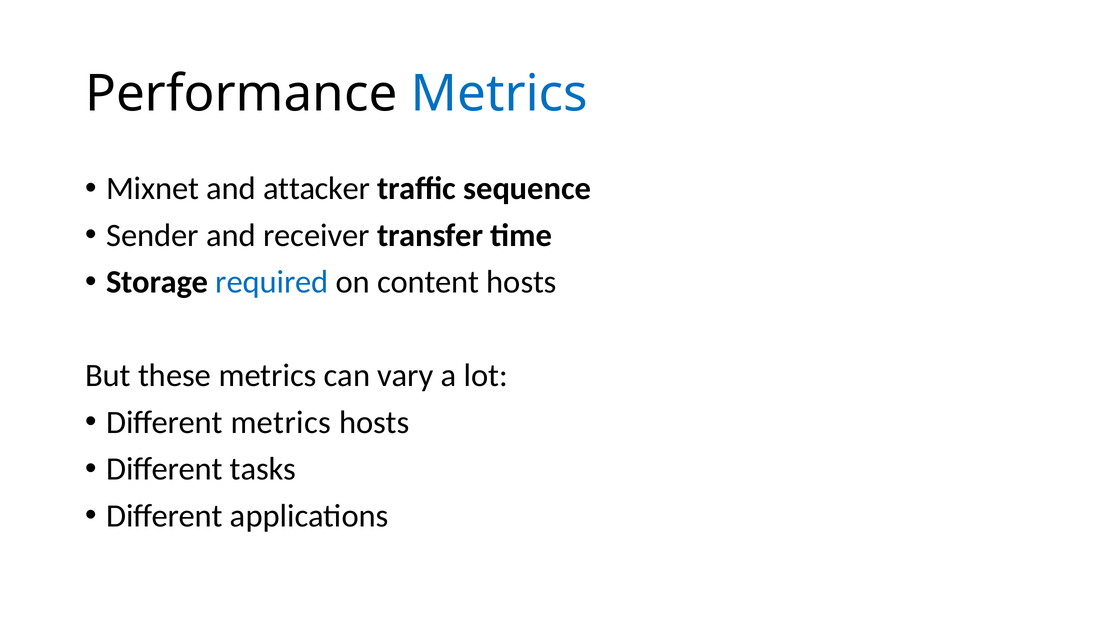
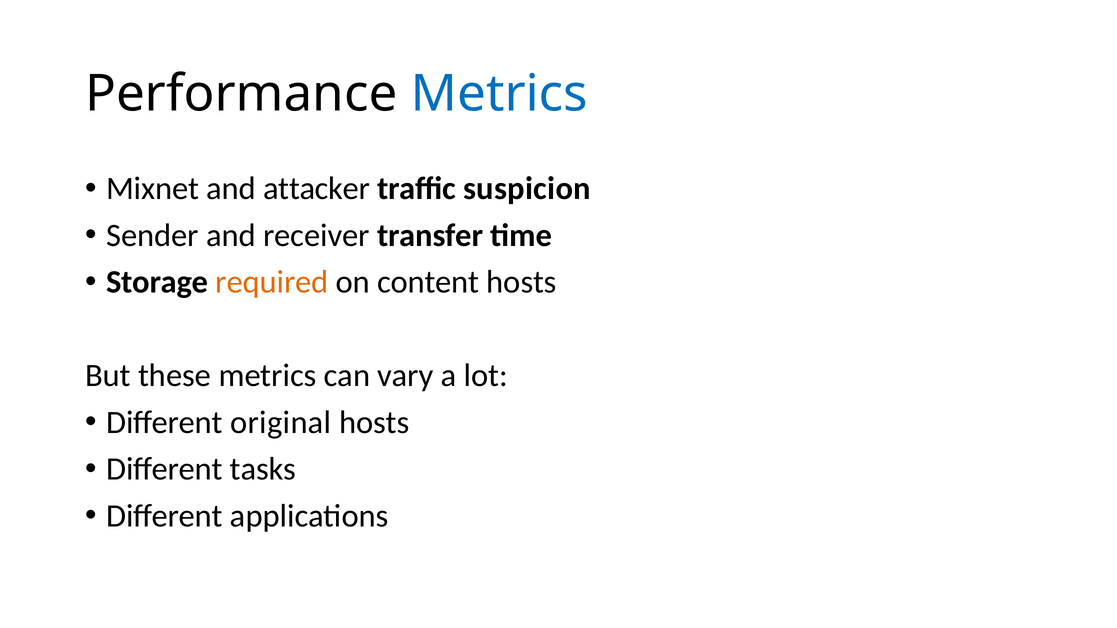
sequence: sequence -> suspicion
required colour: blue -> orange
Different metrics: metrics -> original
